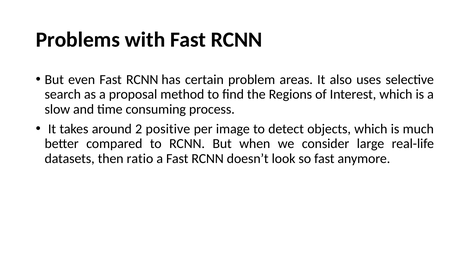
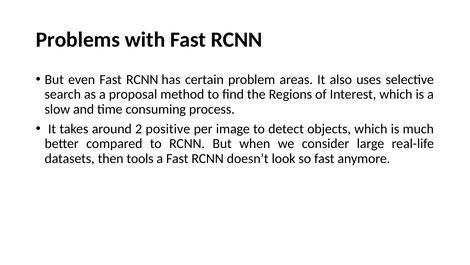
ratio: ratio -> tools
